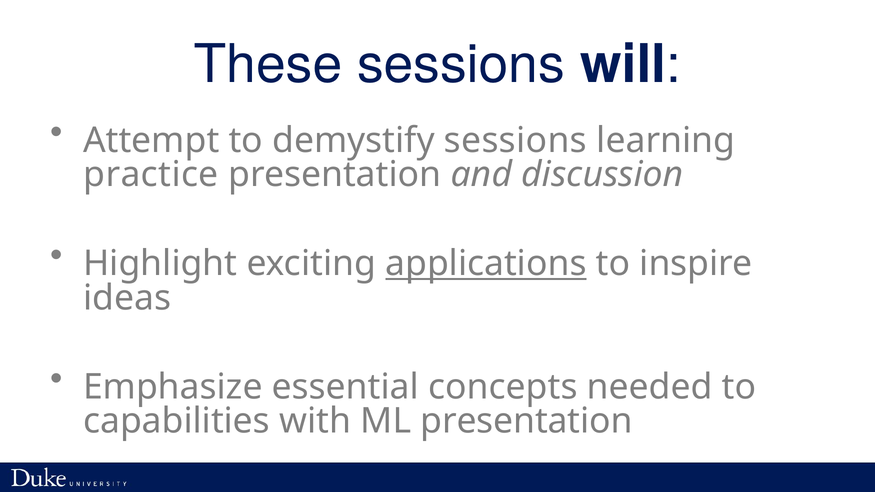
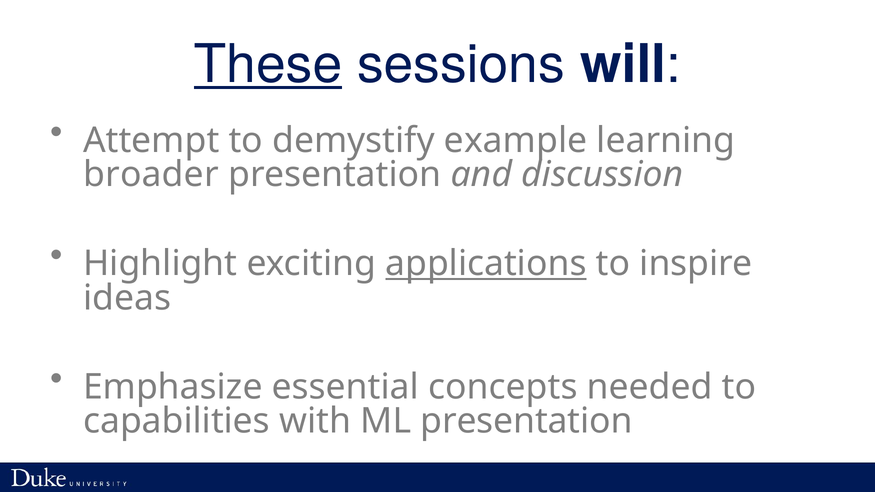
These underline: none -> present
demystify sessions: sessions -> example
practice: practice -> broader
